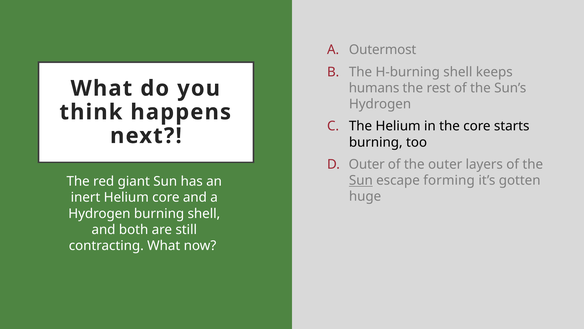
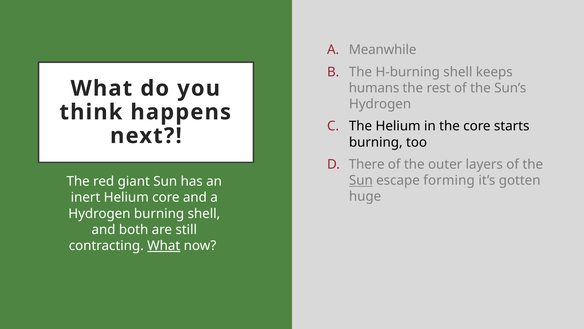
Outermost: Outermost -> Meanwhile
Outer at (367, 164): Outer -> There
What at (164, 245) underline: none -> present
